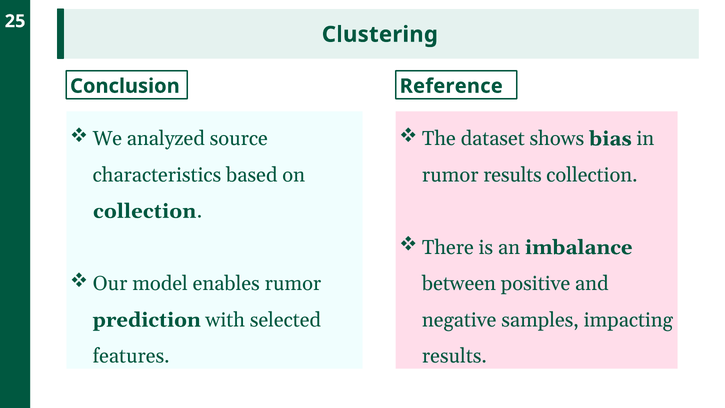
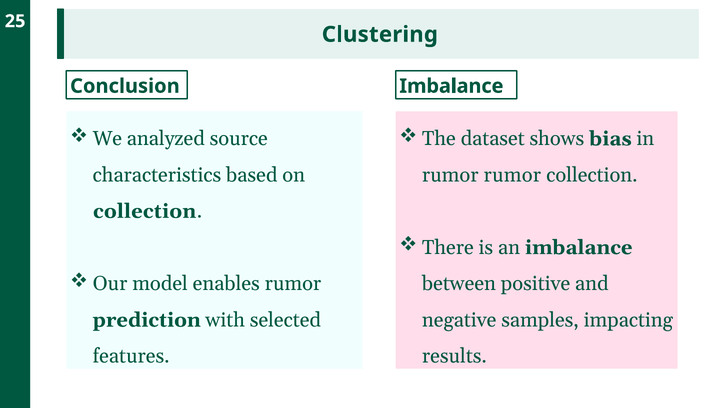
Conclusion Reference: Reference -> Imbalance
rumor results: results -> rumor
